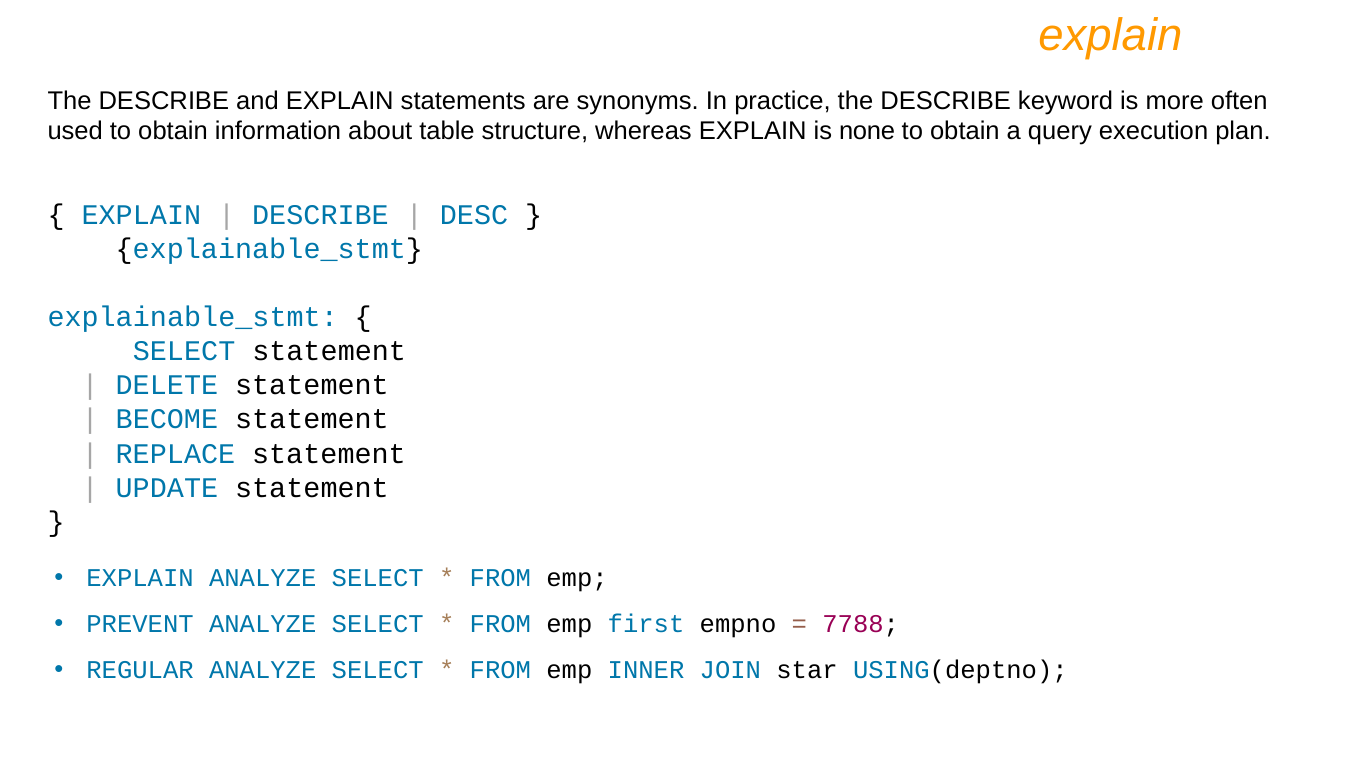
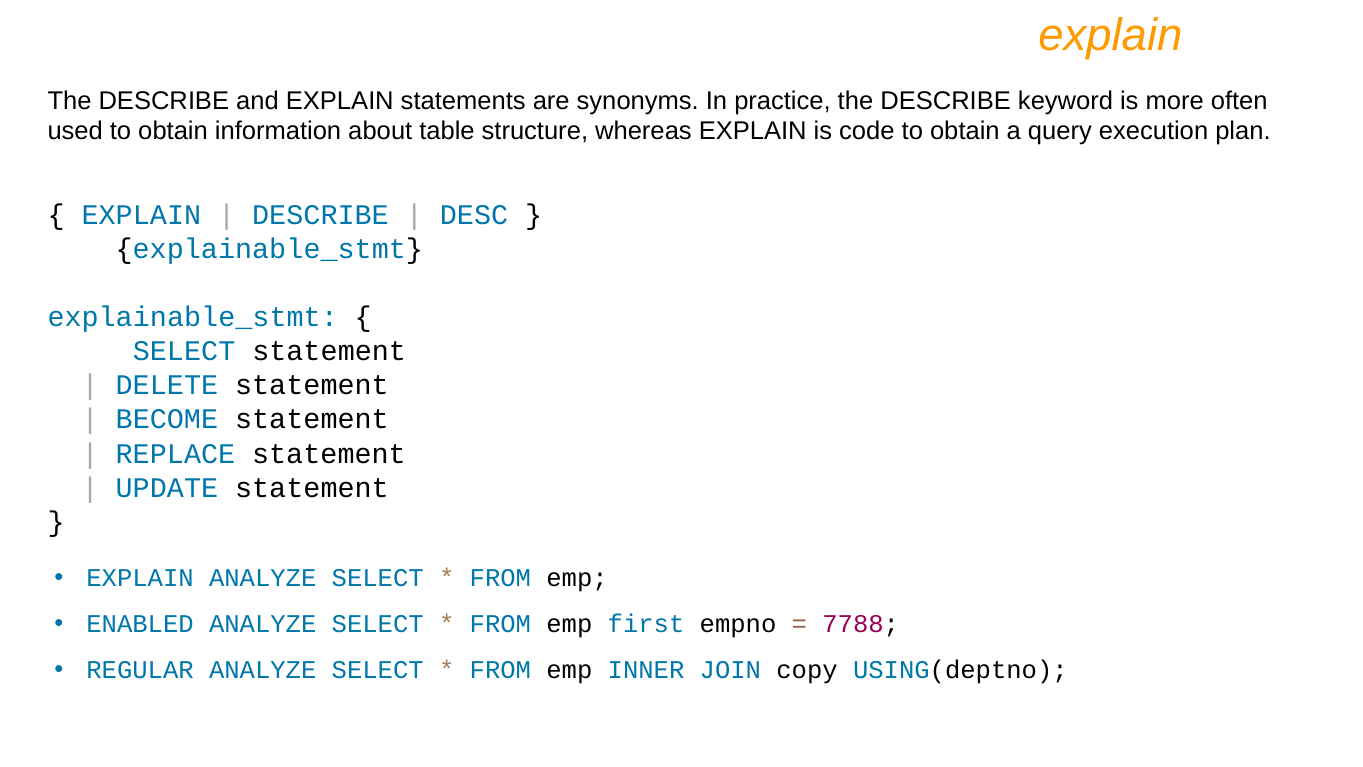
none: none -> code
PREVENT: PREVENT -> ENABLED
star: star -> copy
